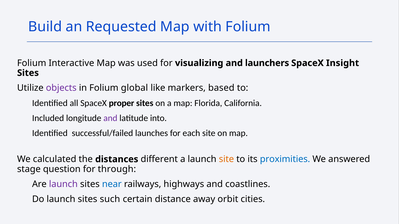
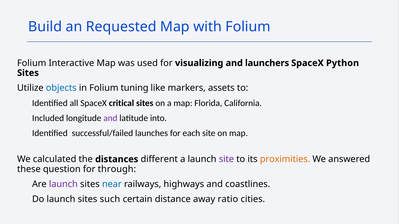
Insight: Insight -> Python
objects colour: purple -> blue
global: global -> tuning
based: based -> assets
proper: proper -> critical
site at (226, 160) colour: orange -> purple
proximities colour: blue -> orange
stage: stage -> these
orbit: orbit -> ratio
